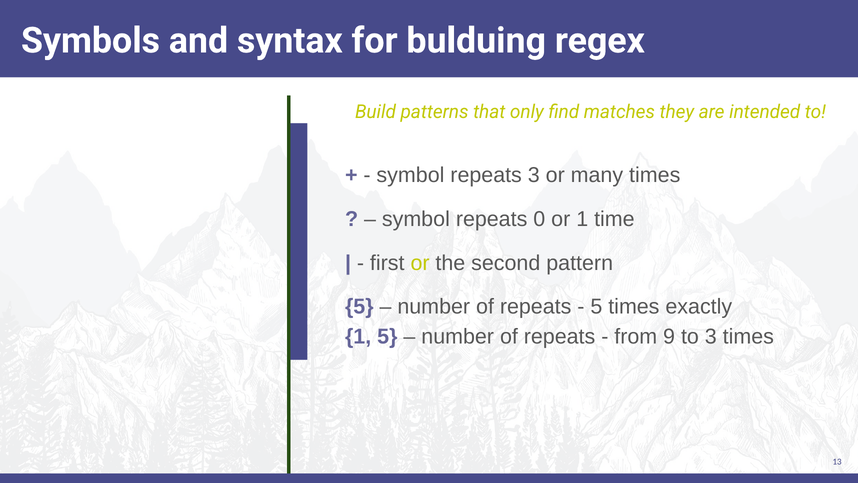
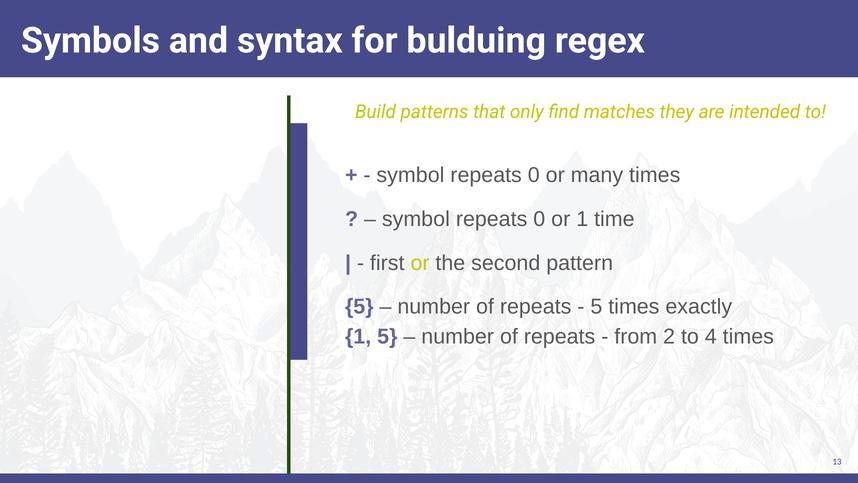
3 at (534, 175): 3 -> 0
9: 9 -> 2
to 3: 3 -> 4
